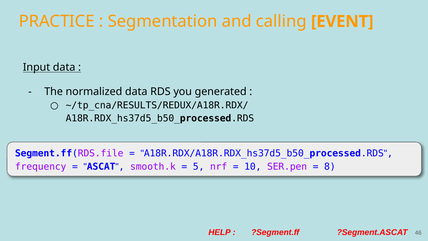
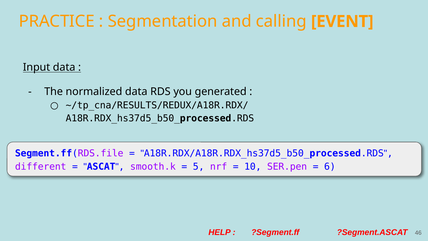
frequency: frequency -> different
8: 8 -> 6
